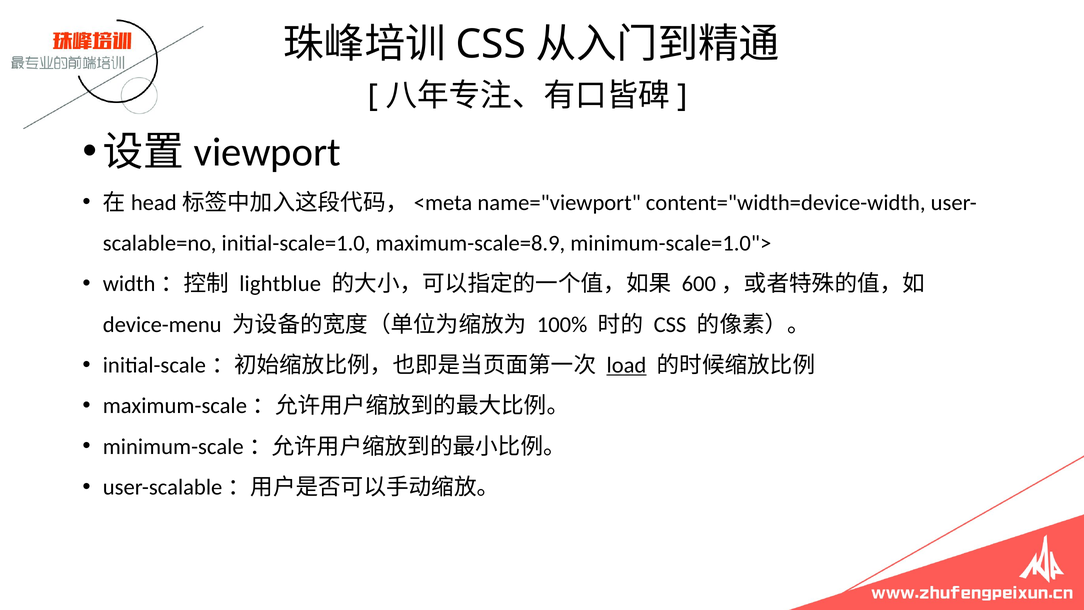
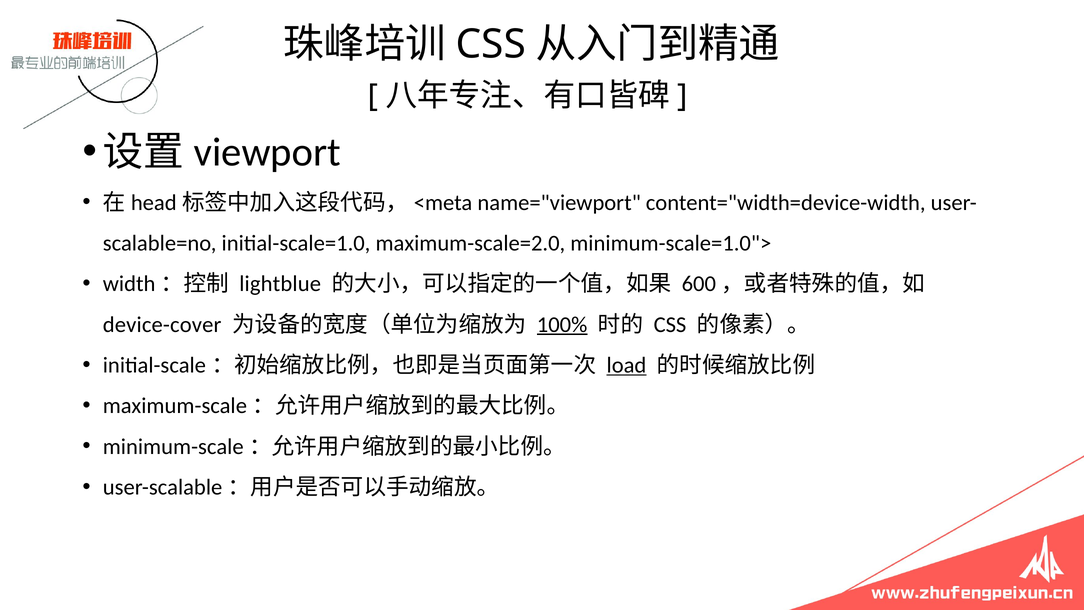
maximum-scale=8.9: maximum-scale=8.9 -> maximum-scale=2.0
device-menu: device-menu -> device-cover
100% underline: none -> present
